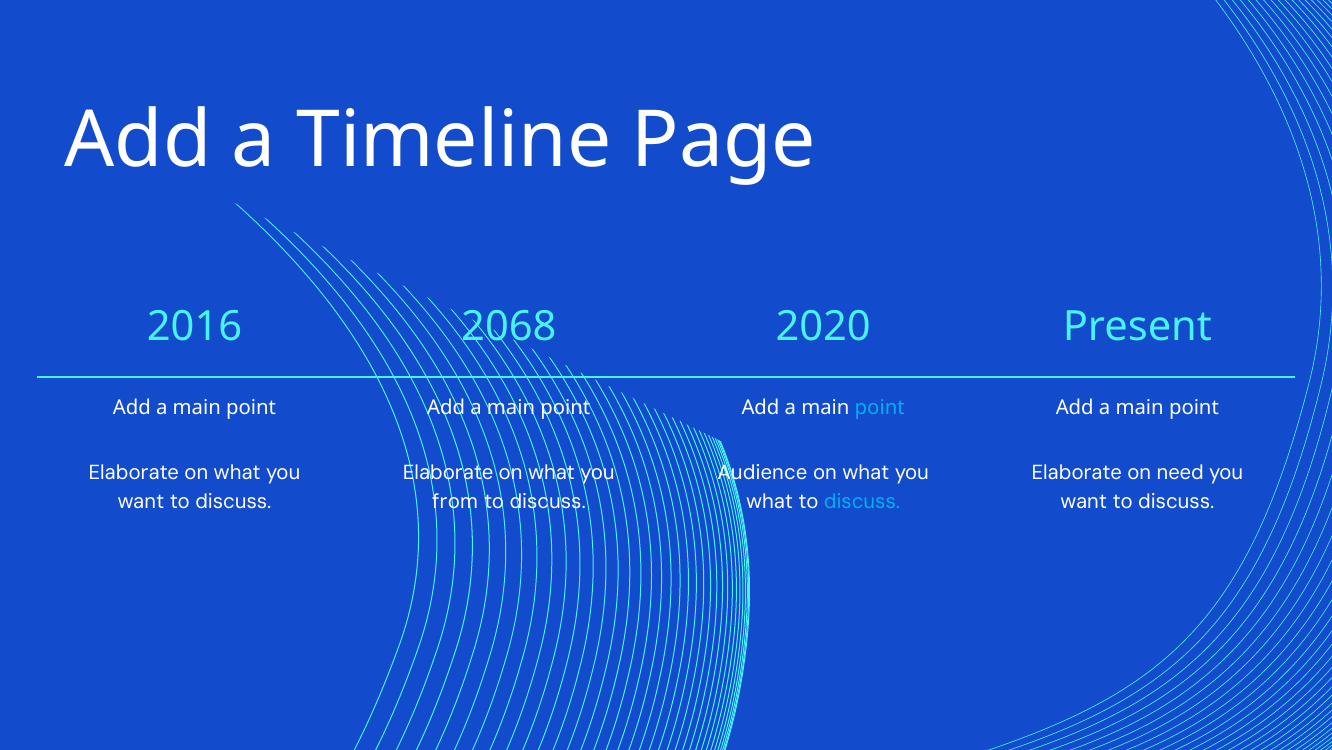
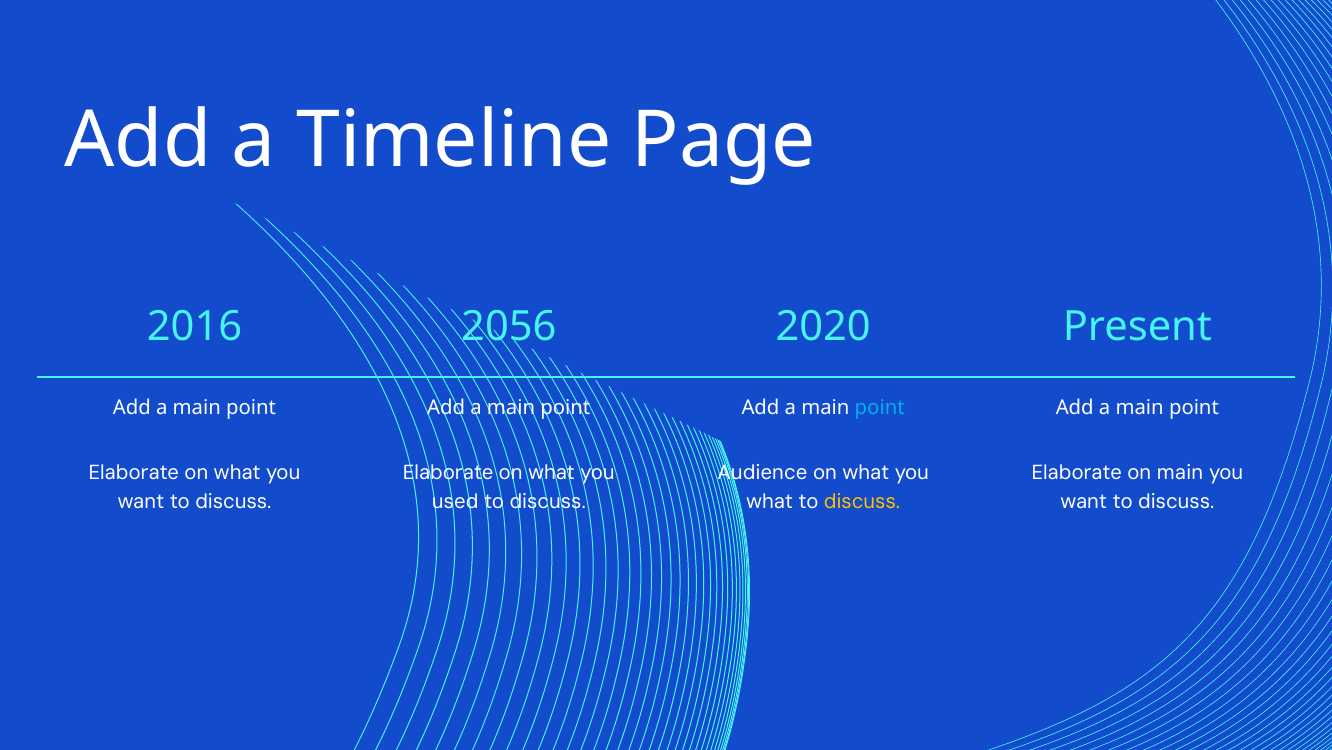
2068: 2068 -> 2056
on need: need -> main
from: from -> used
discuss at (862, 501) colour: light blue -> yellow
